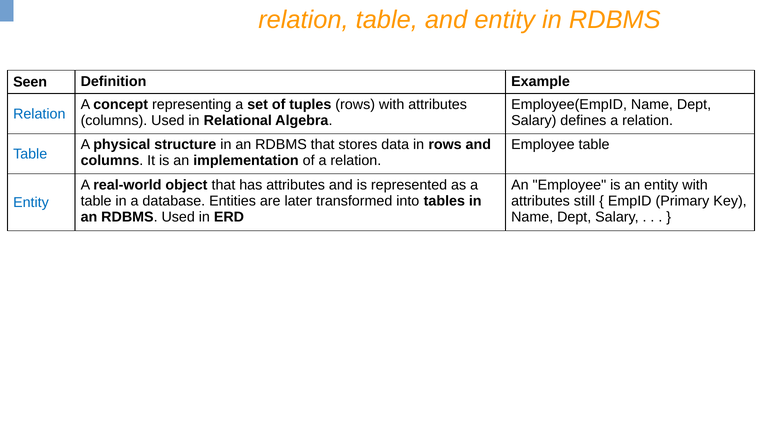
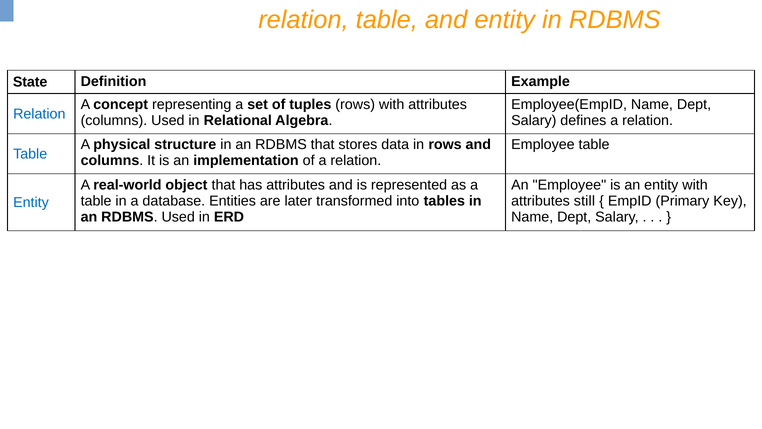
Seen: Seen -> State
